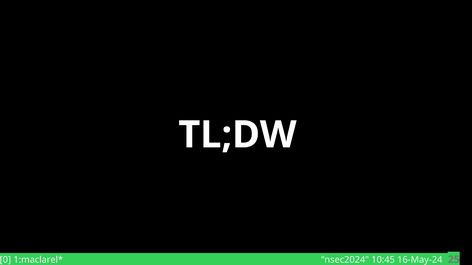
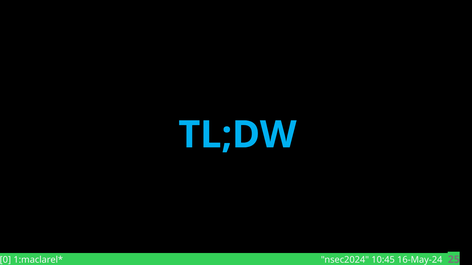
TL;DW colour: white -> light blue
